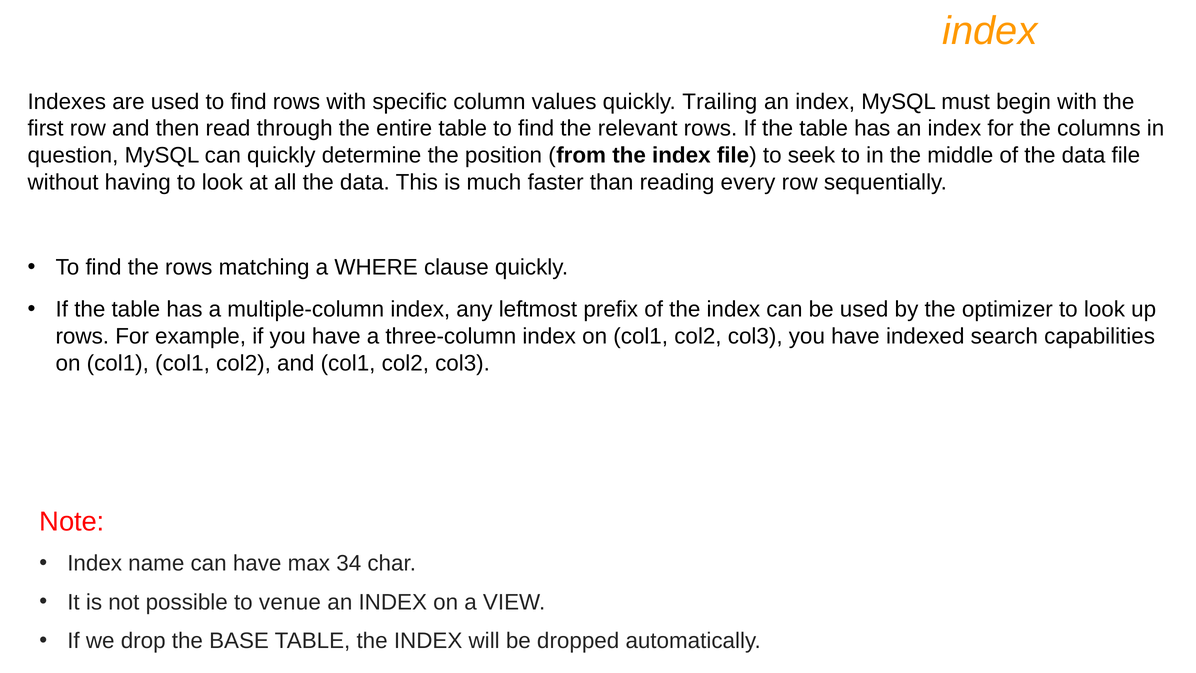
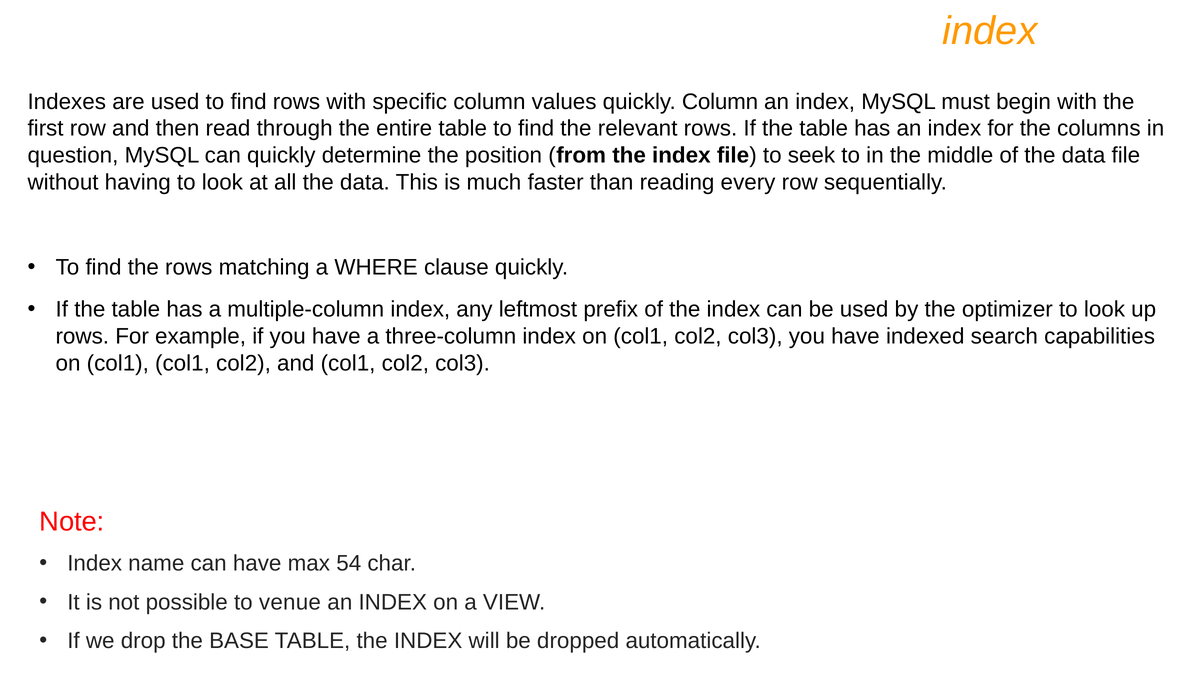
quickly Trailing: Trailing -> Column
34: 34 -> 54
